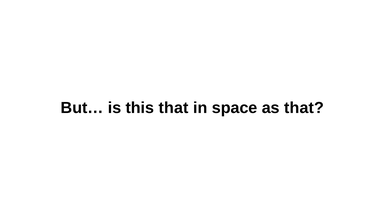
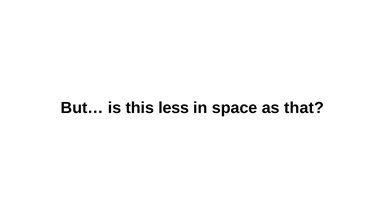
this that: that -> less
